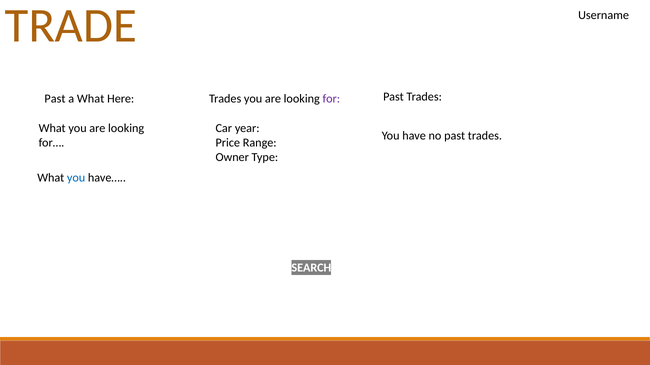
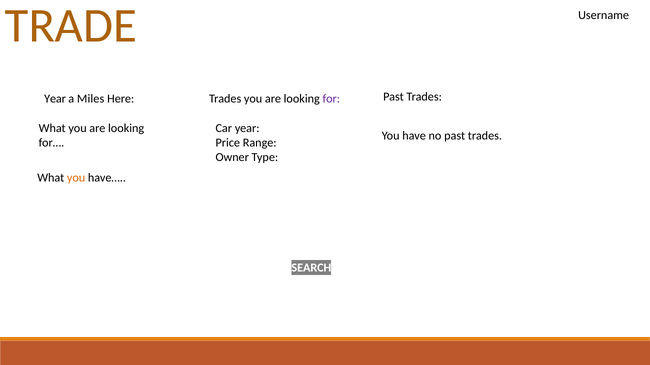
Past at (55, 99): Past -> Year
a What: What -> Miles
you at (76, 178) colour: blue -> orange
